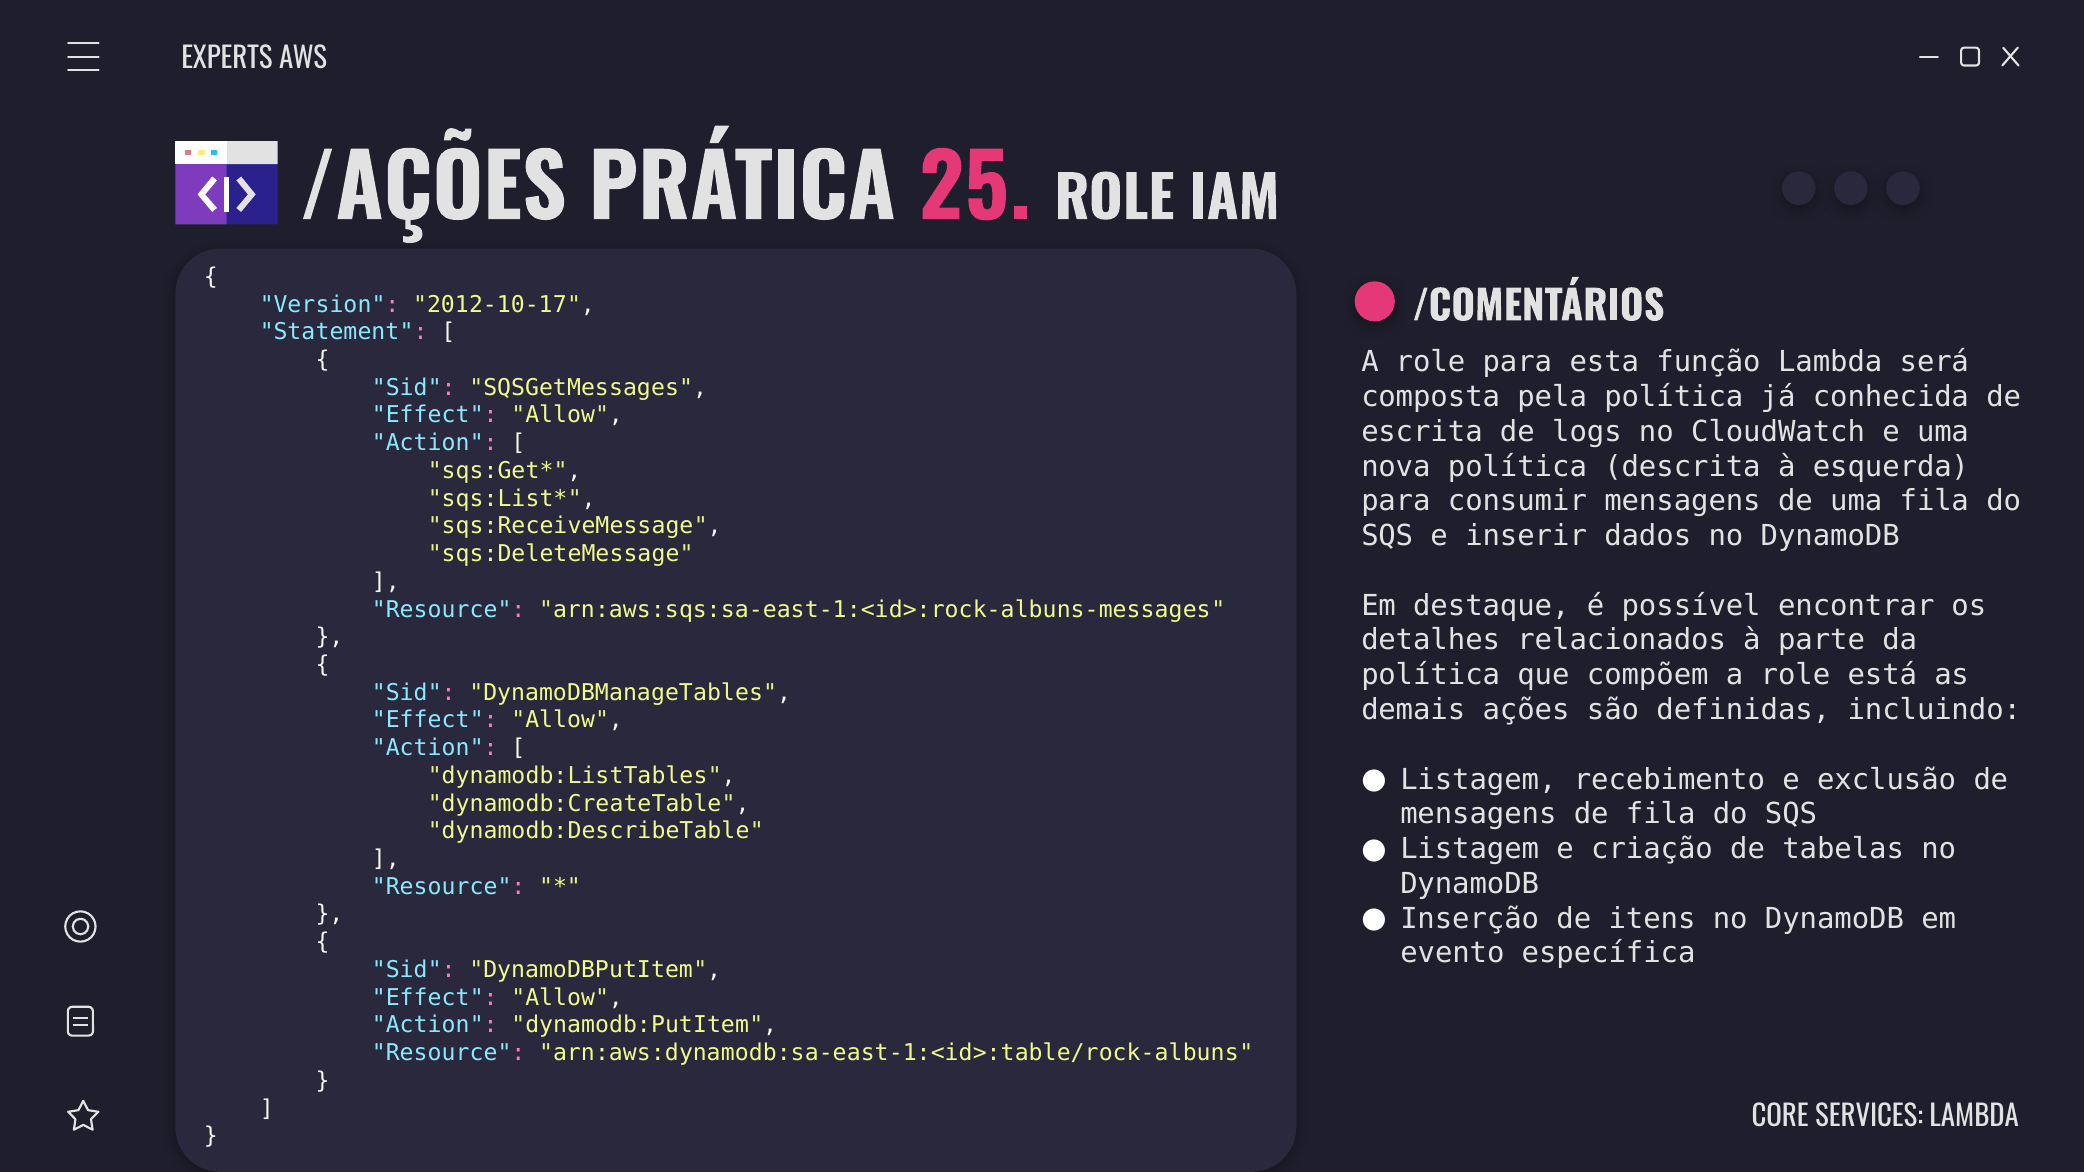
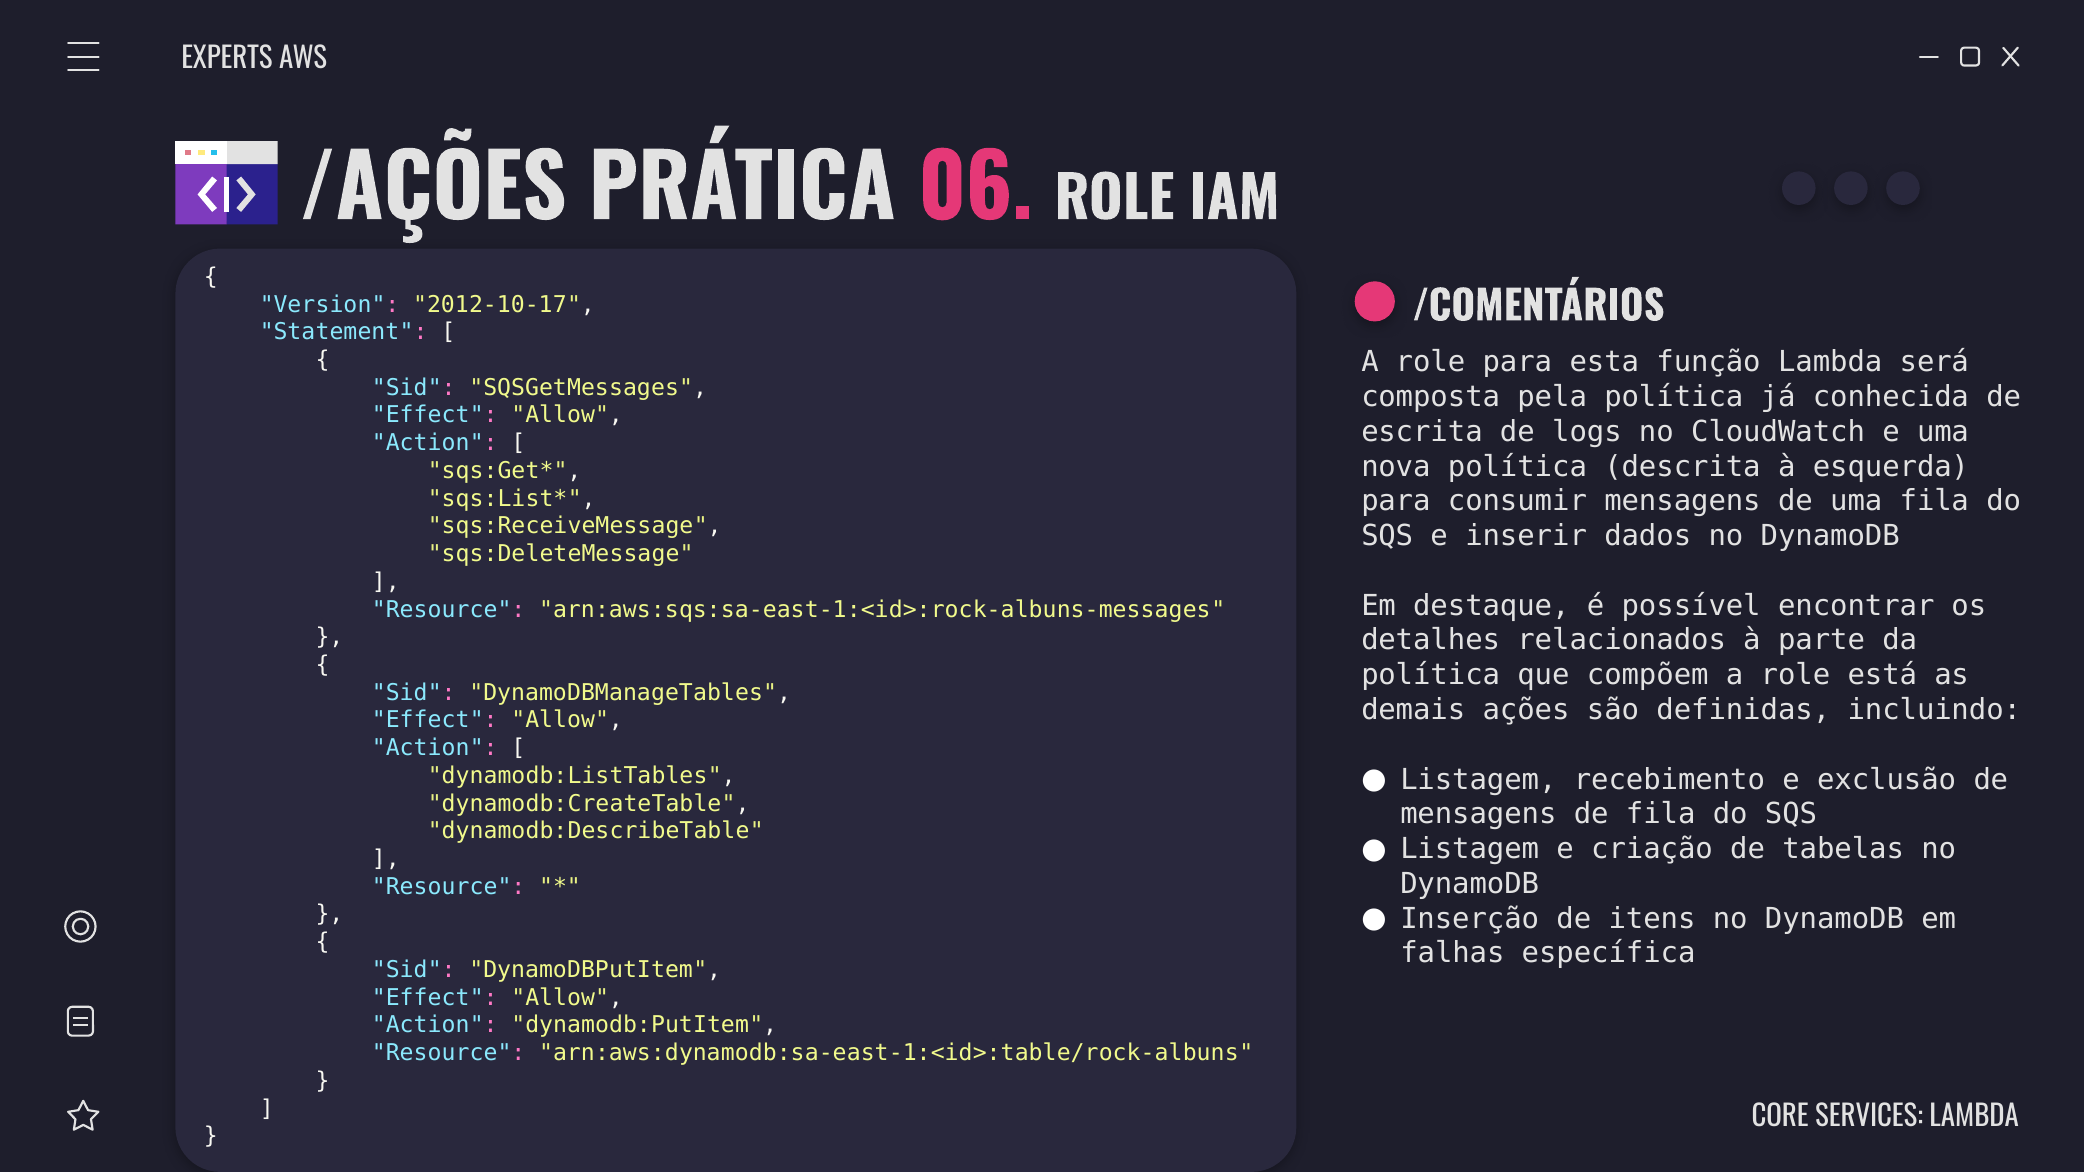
25: 25 -> 06
evento: evento -> falhas
